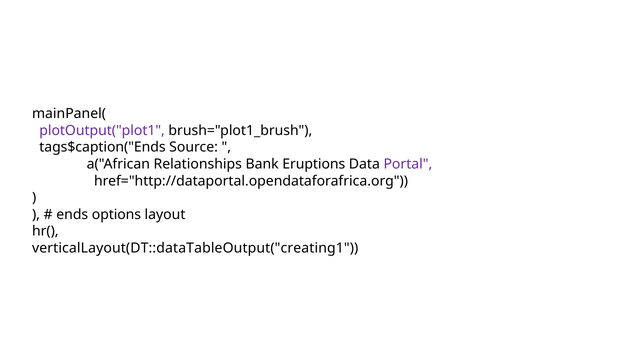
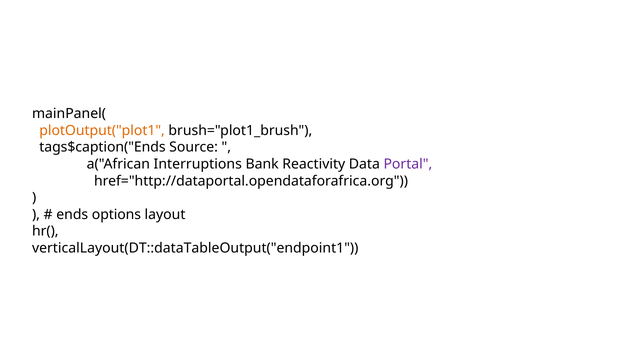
plotOutput("plot1 colour: purple -> orange
Relationships: Relationships -> Interruptions
Eruptions: Eruptions -> Reactivity
verticalLayout(DT::dataTableOutput("creating1: verticalLayout(DT::dataTableOutput("creating1 -> verticalLayout(DT::dataTableOutput("endpoint1
